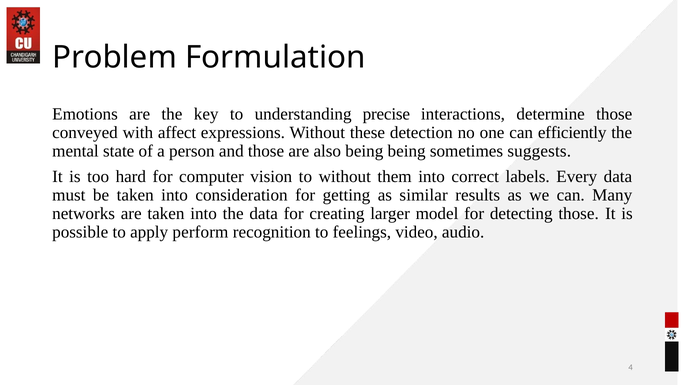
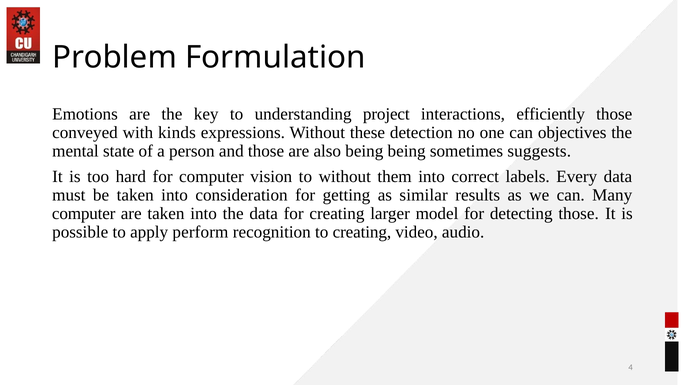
precise: precise -> project
determine: determine -> efficiently
affect: affect -> kinds
efficiently: efficiently -> objectives
networks at (84, 214): networks -> computer
to feelings: feelings -> creating
